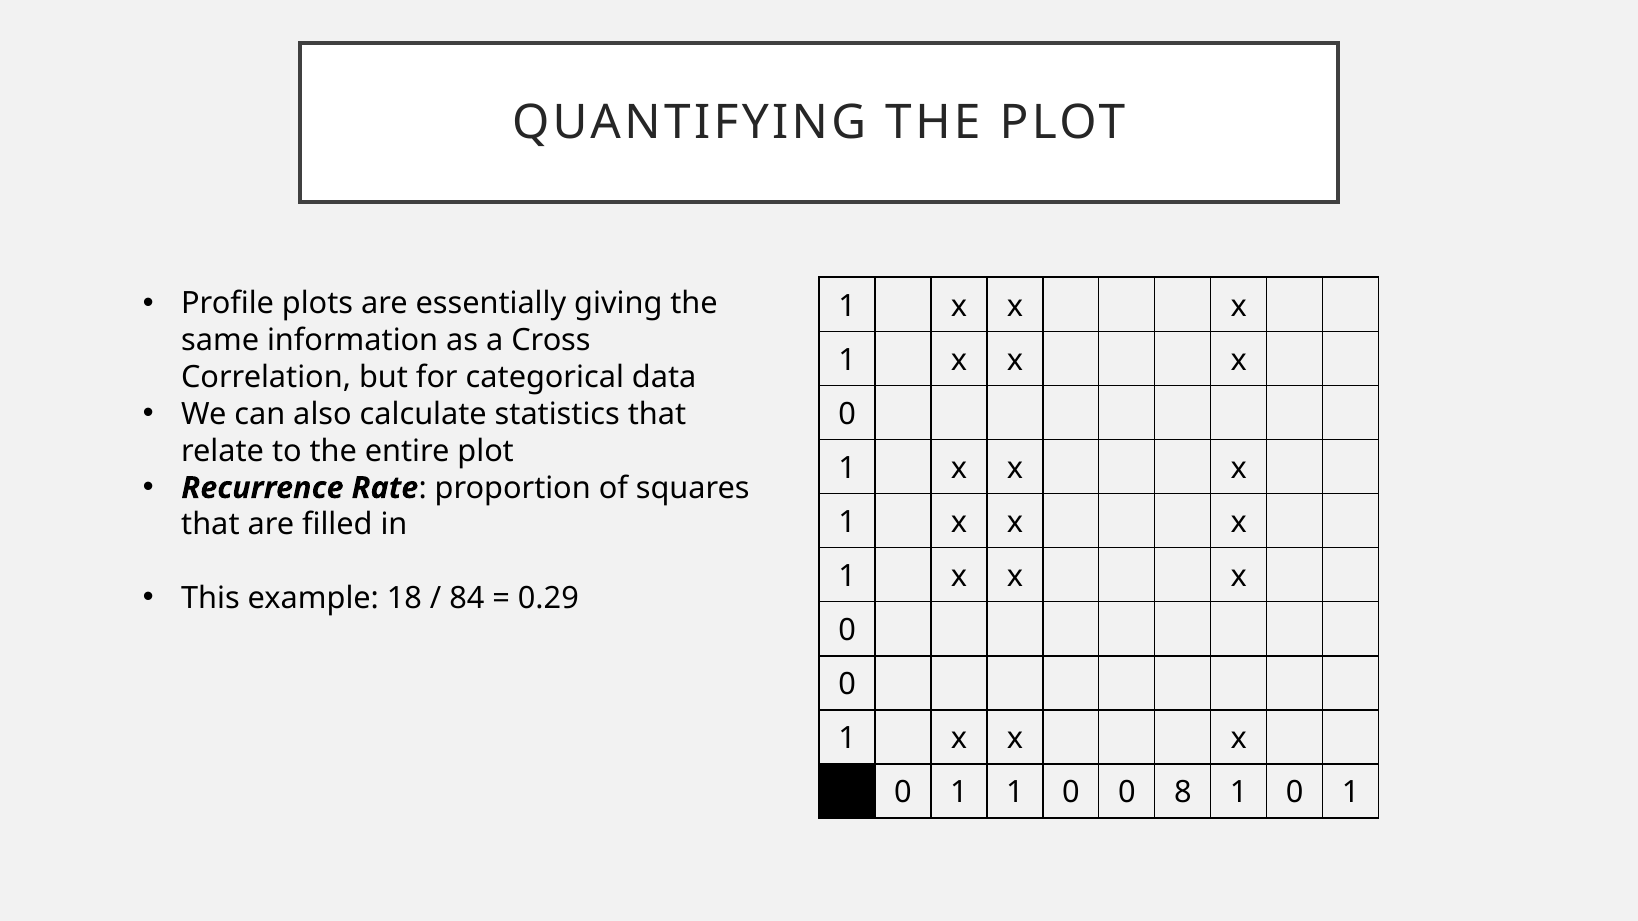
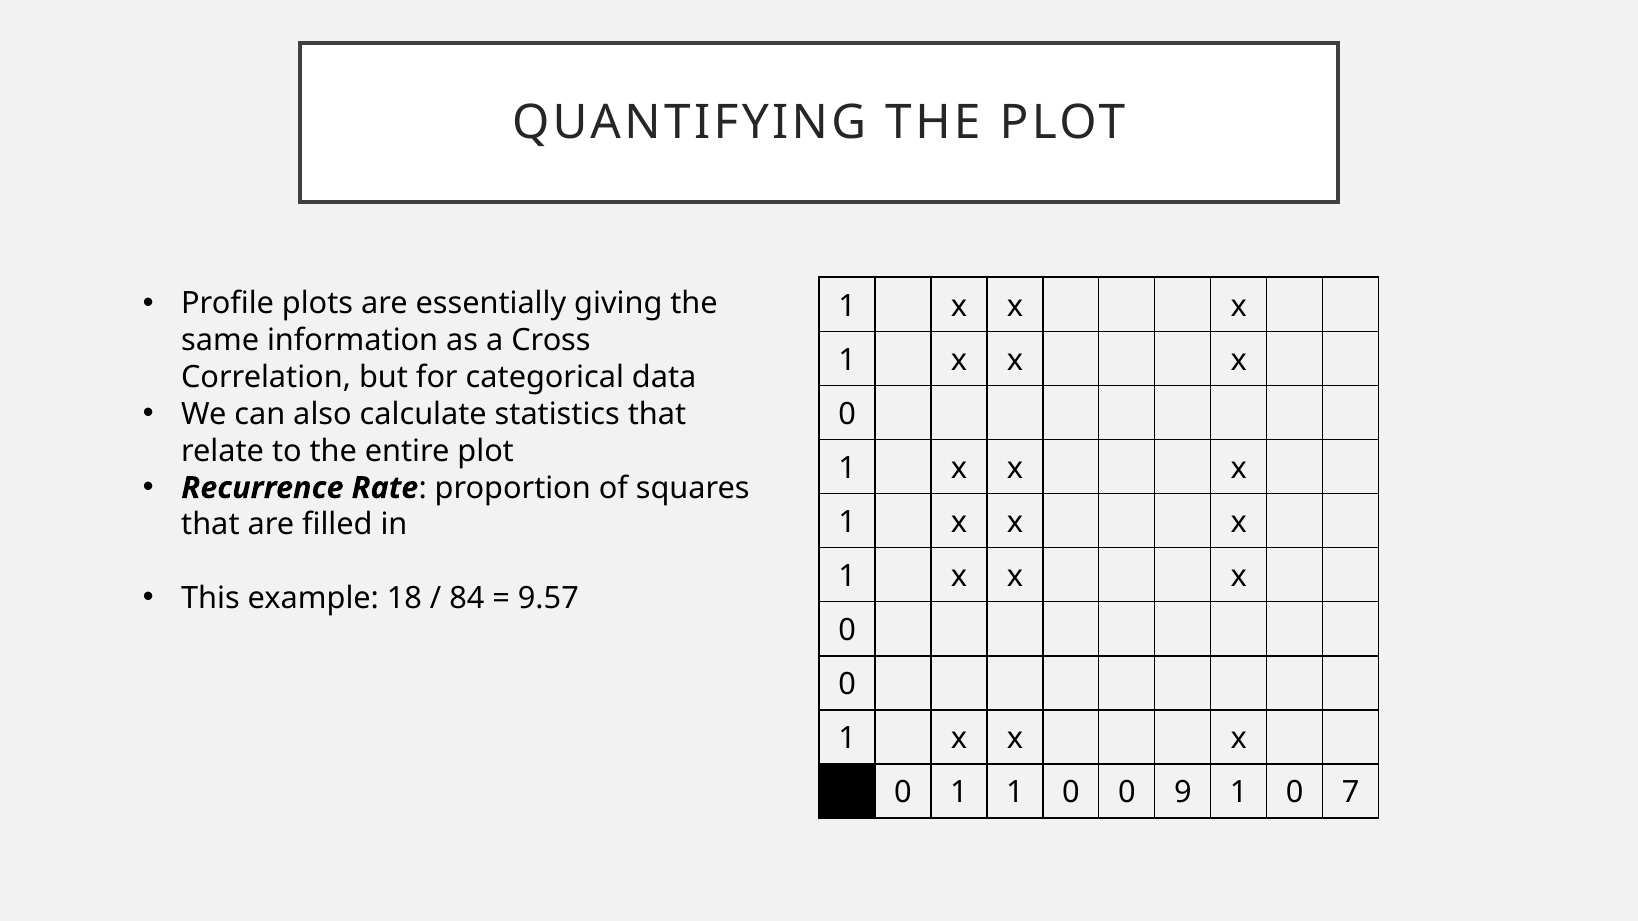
0.29: 0.29 -> 9.57
8: 8 -> 9
1 0 1: 1 -> 7
